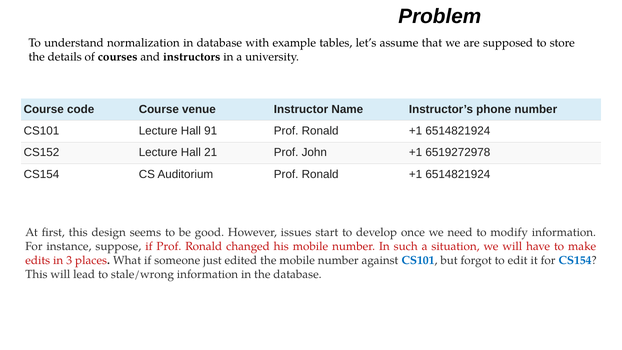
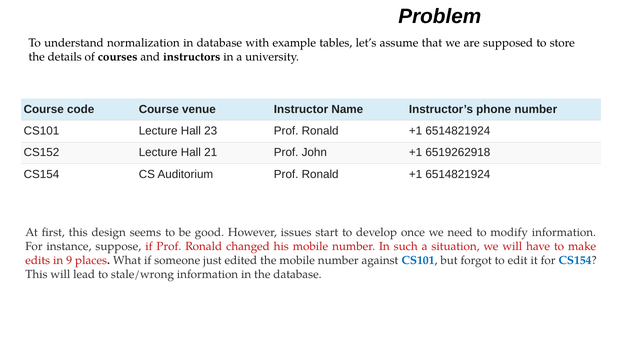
91: 91 -> 23
6519272978: 6519272978 -> 6519262918
3: 3 -> 9
